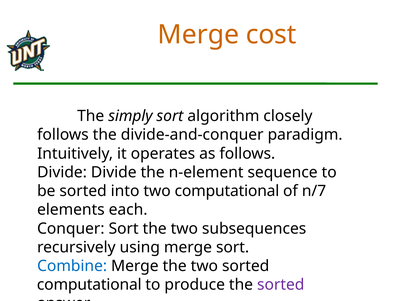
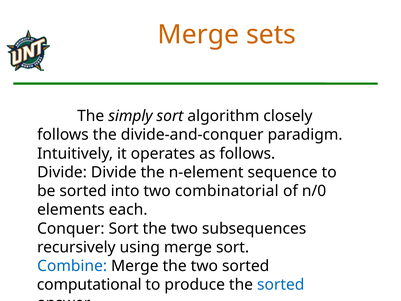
cost: cost -> sets
two computational: computational -> combinatorial
n/7: n/7 -> n/0
sorted at (281, 285) colour: purple -> blue
